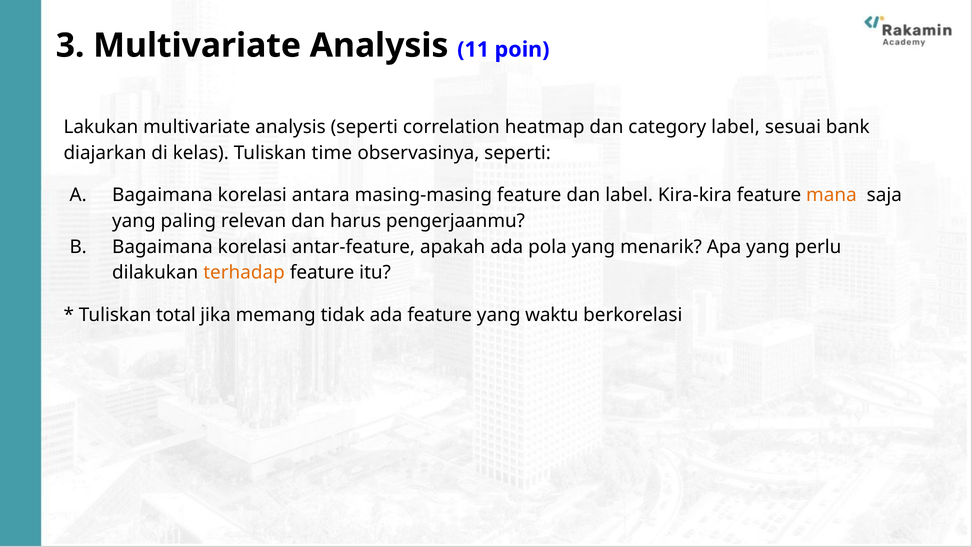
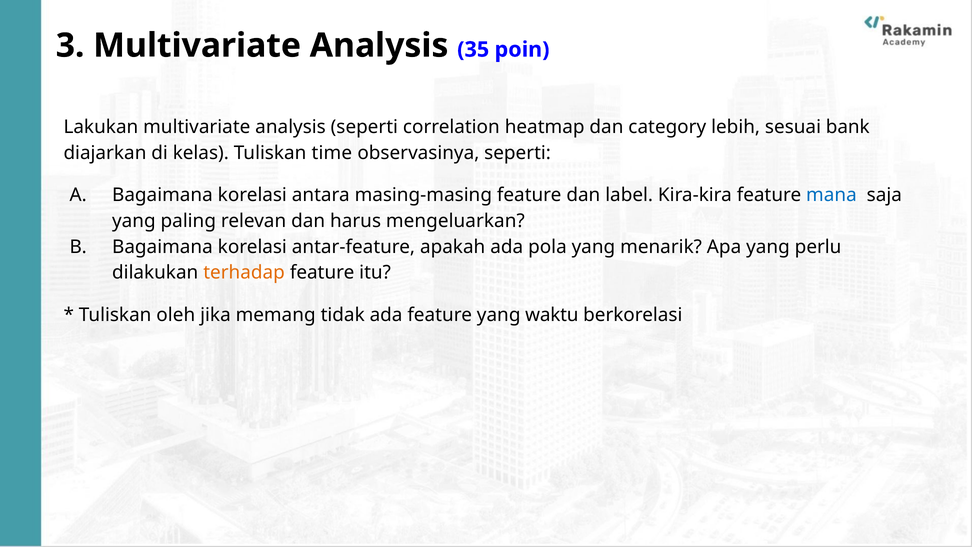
11: 11 -> 35
category label: label -> lebih
mana colour: orange -> blue
pengerjaanmu: pengerjaanmu -> mengeluarkan
total: total -> oleh
